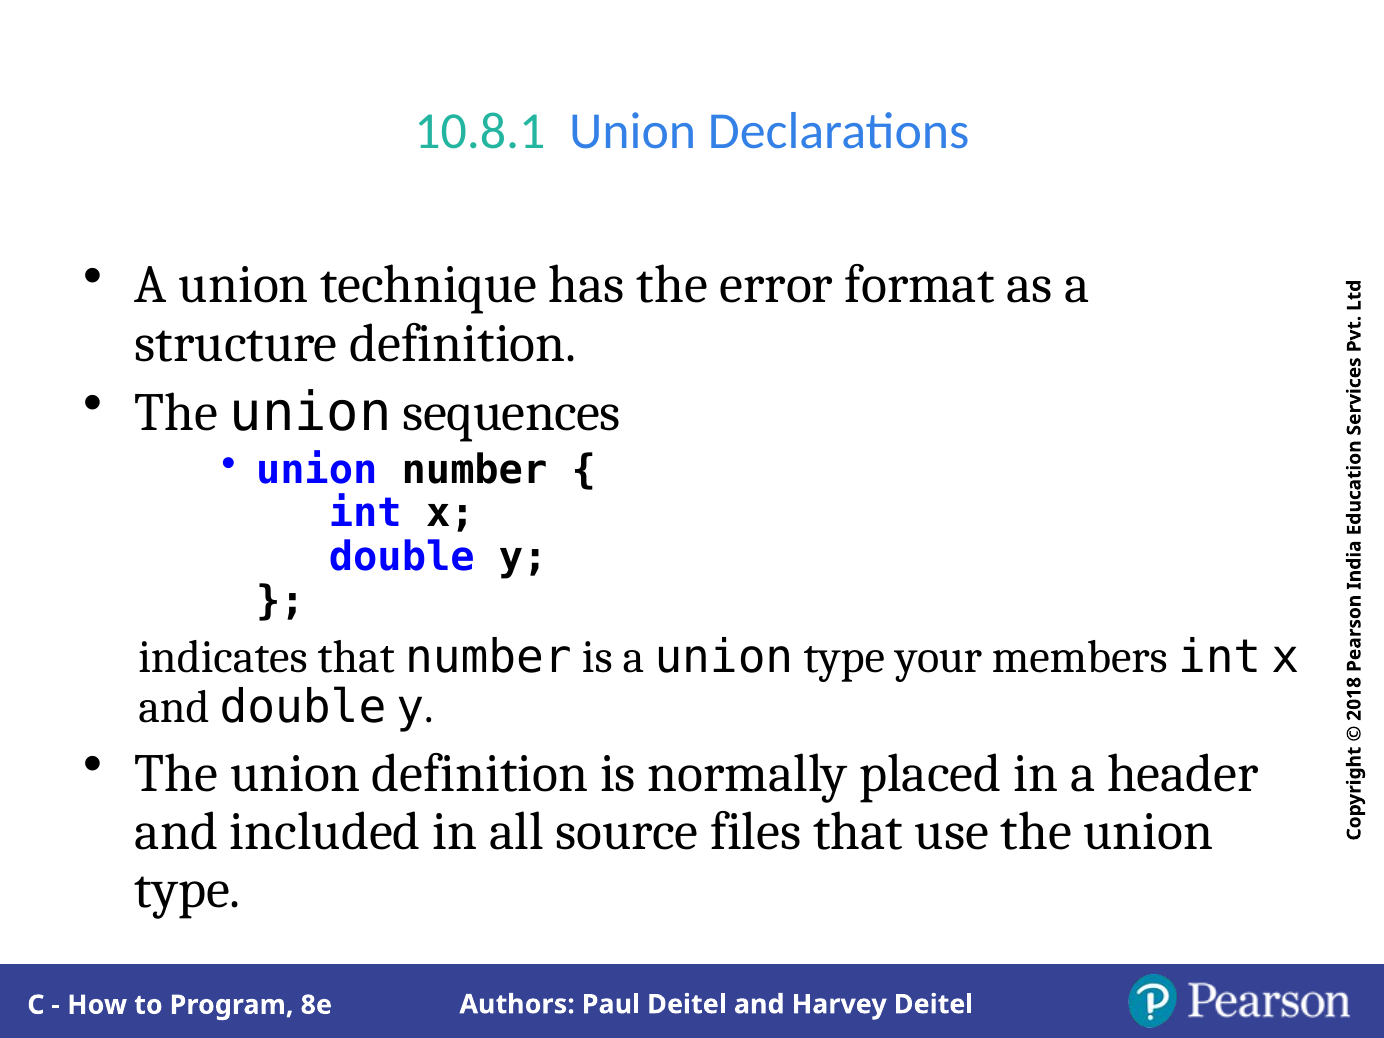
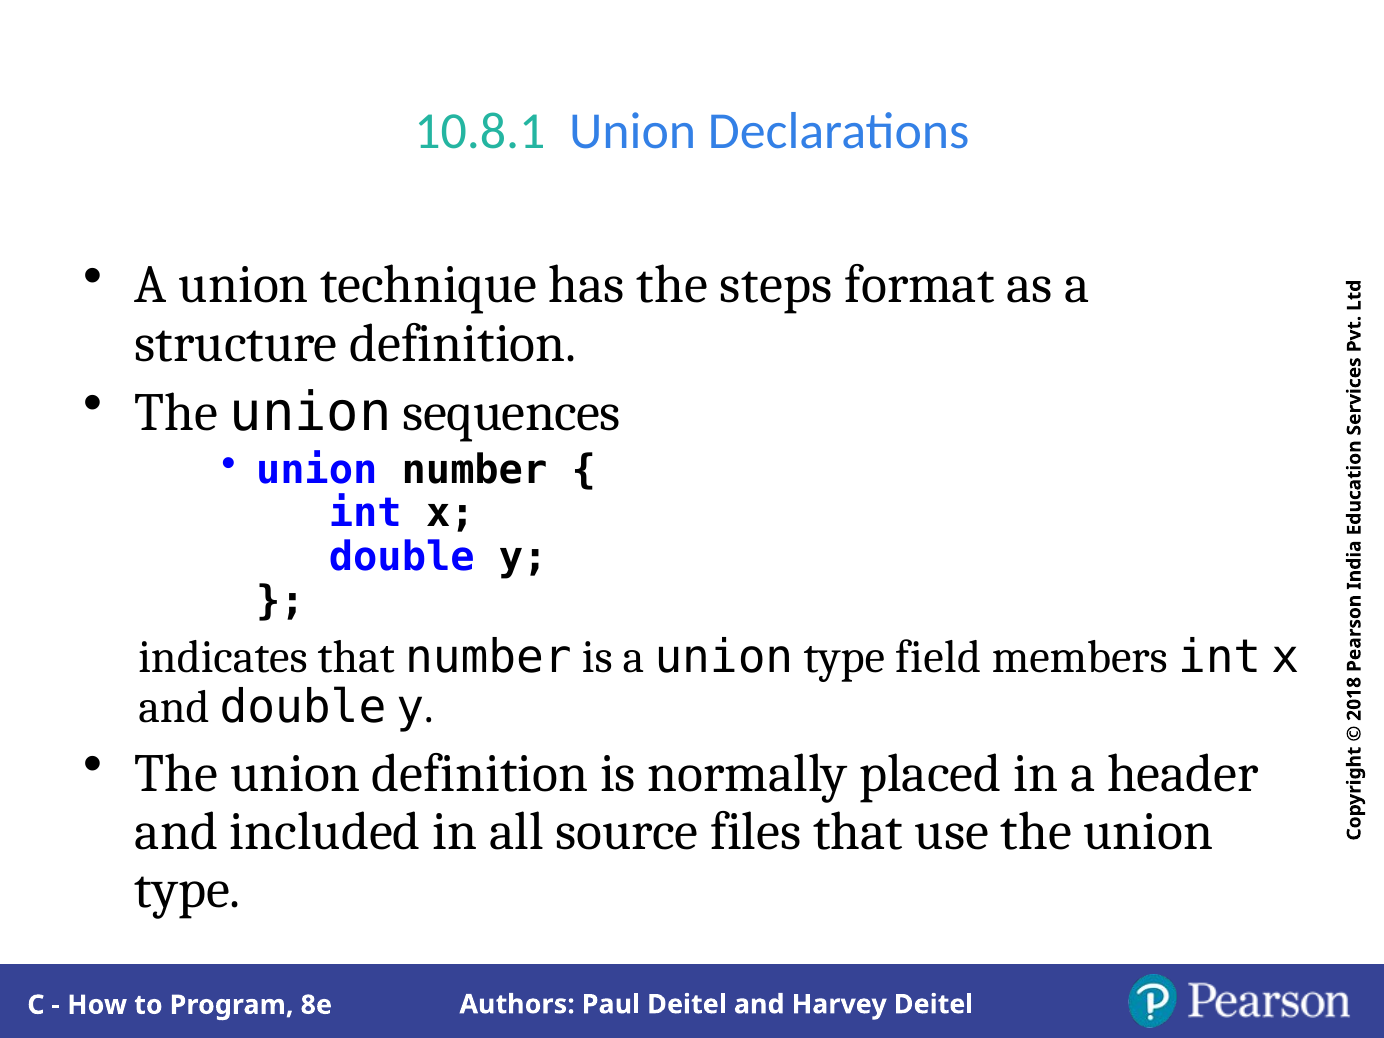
error: error -> steps
your: your -> field
